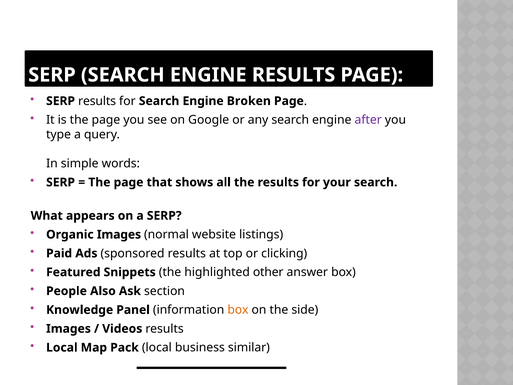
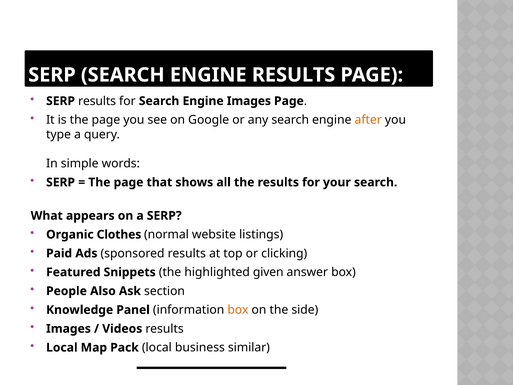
Engine Broken: Broken -> Images
after colour: purple -> orange
Organic Images: Images -> Clothes
other: other -> given
